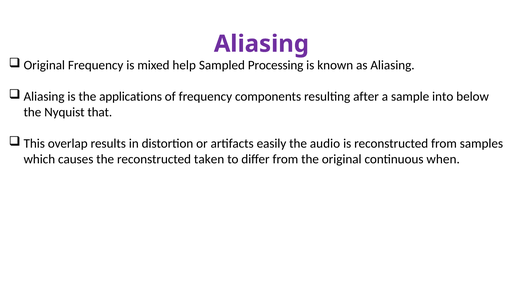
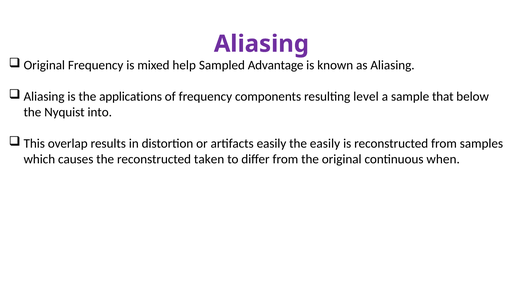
Processing: Processing -> Advantage
after: after -> level
into: into -> that
that: that -> into
the audio: audio -> easily
